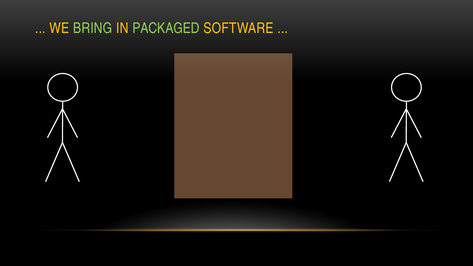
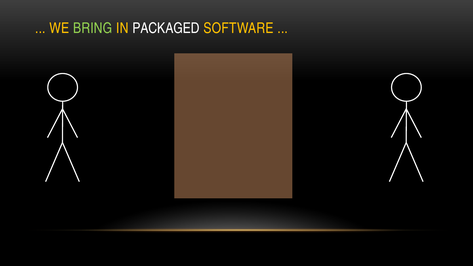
PACKAGED colour: light green -> white
